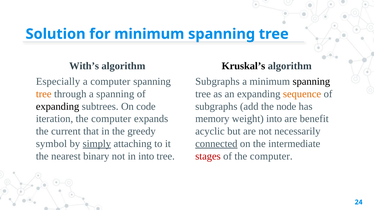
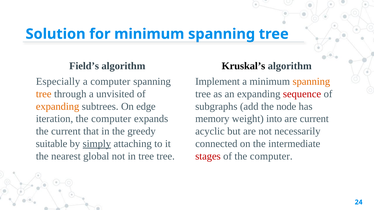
With’s: With’s -> Field’s
Subgraphs at (217, 82): Subgraphs -> Implement
spanning at (311, 82) colour: black -> orange
a spanning: spanning -> unvisited
sequence colour: orange -> red
expanding at (58, 107) colour: black -> orange
code: code -> edge
are benefit: benefit -> current
symbol: symbol -> suitable
connected underline: present -> none
binary: binary -> global
in into: into -> tree
